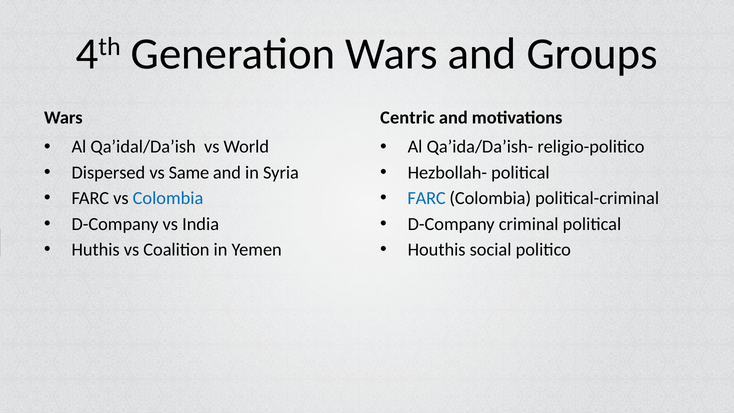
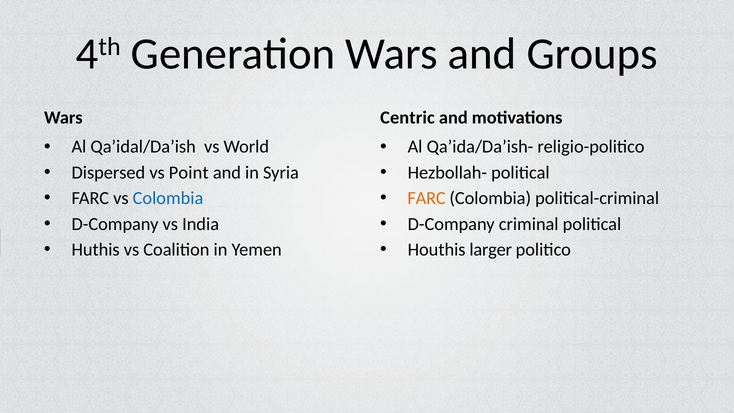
Same: Same -> Point
FARC at (427, 198) colour: blue -> orange
social: social -> larger
